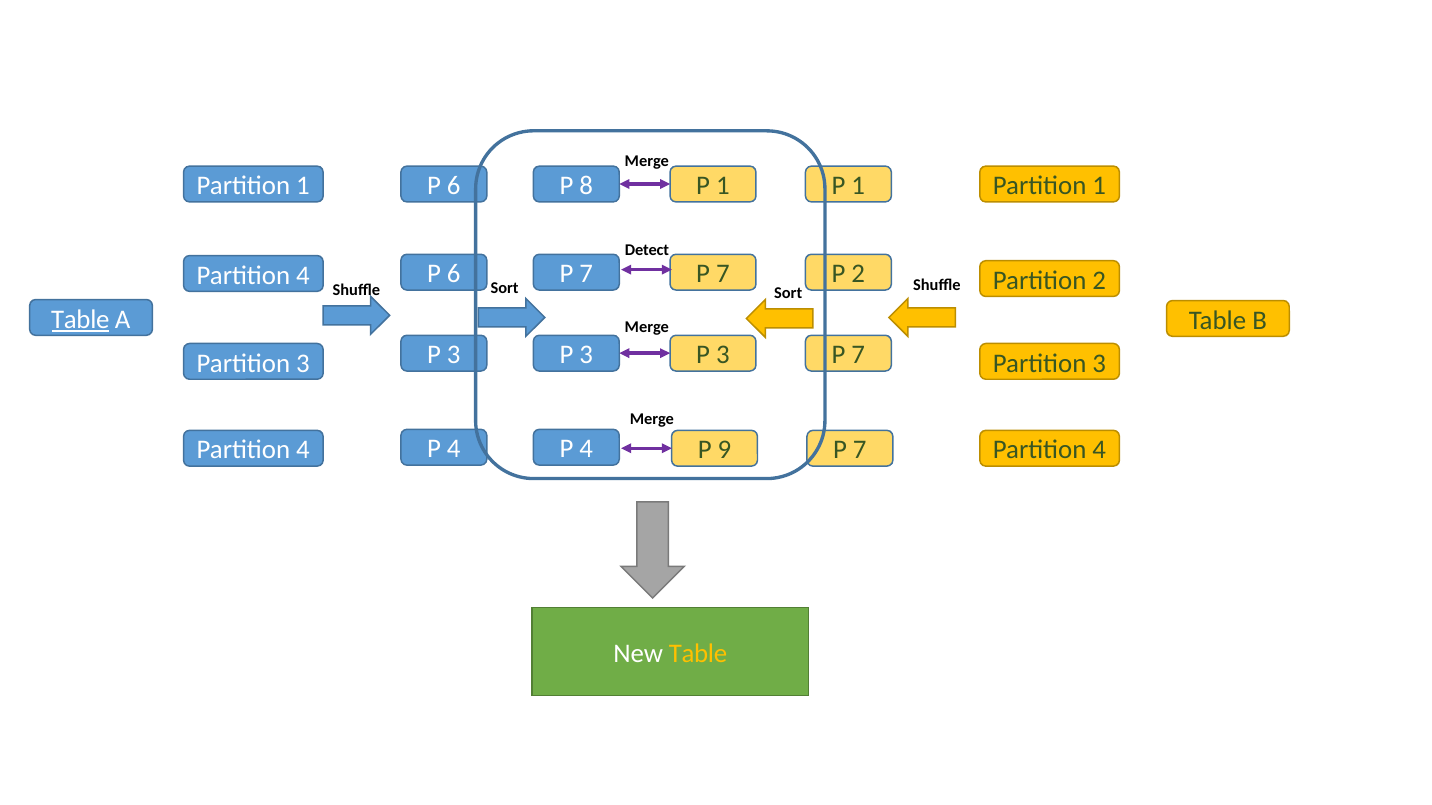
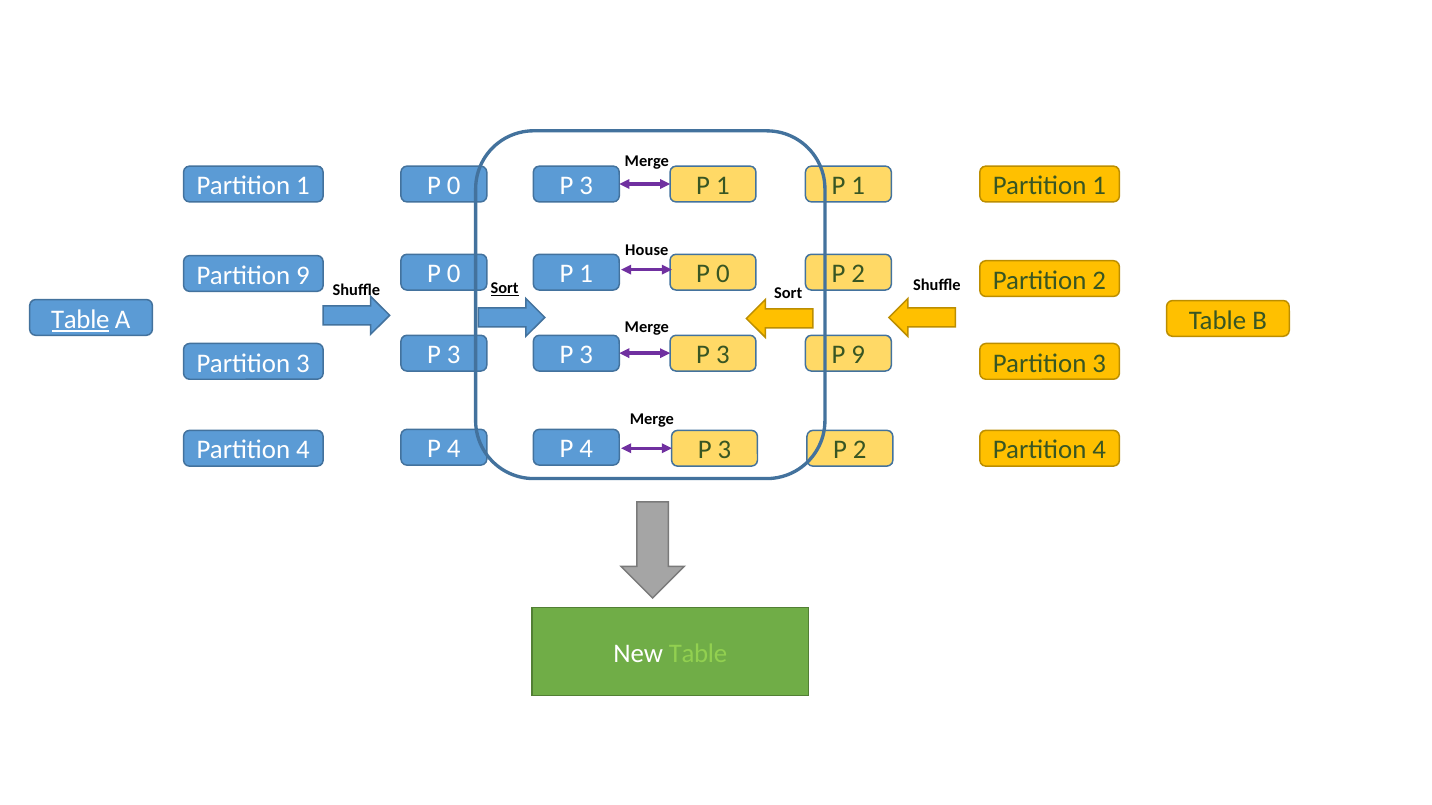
6 at (454, 186): 6 -> 0
8 at (586, 186): 8 -> 3
Detect: Detect -> House
6 at (454, 274): 6 -> 0
7 at (586, 274): 7 -> 1
7 at (723, 274): 7 -> 0
4 at (303, 275): 4 -> 9
Sort at (505, 289) underline: none -> present
7 at (858, 355): 7 -> 9
9 at (724, 450): 9 -> 3
7 at (860, 450): 7 -> 2
Table at (698, 654) colour: yellow -> light green
